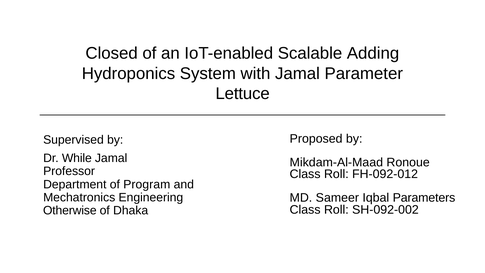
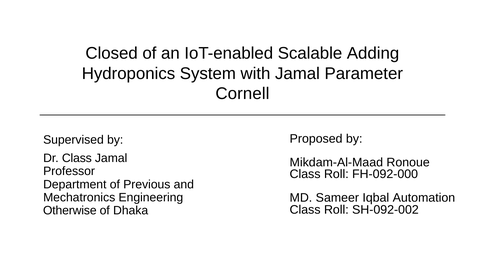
Lettuce: Lettuce -> Cornell
Dr While: While -> Class
FH-092-012: FH-092-012 -> FH-092-000
Program: Program -> Previous
Parameters: Parameters -> Automation
